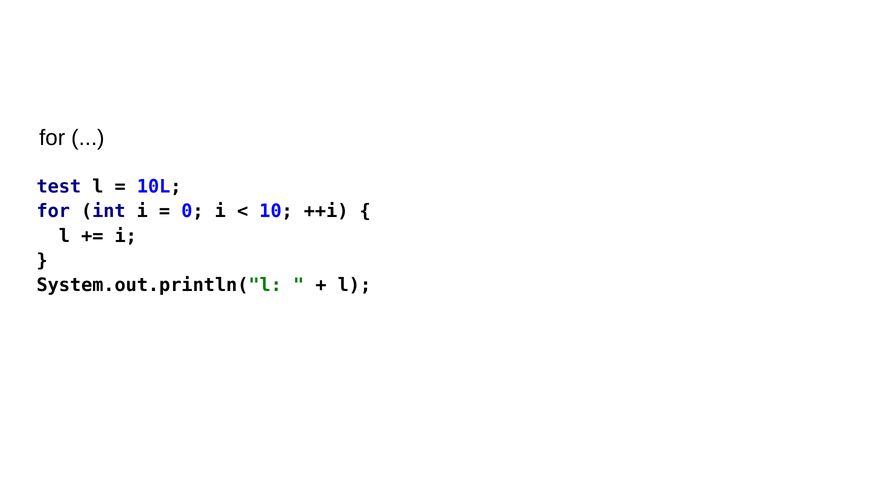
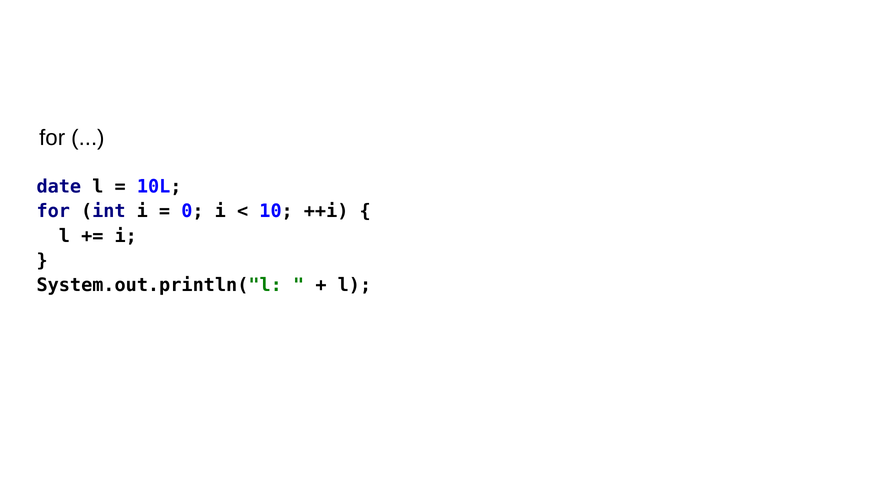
test: test -> date
